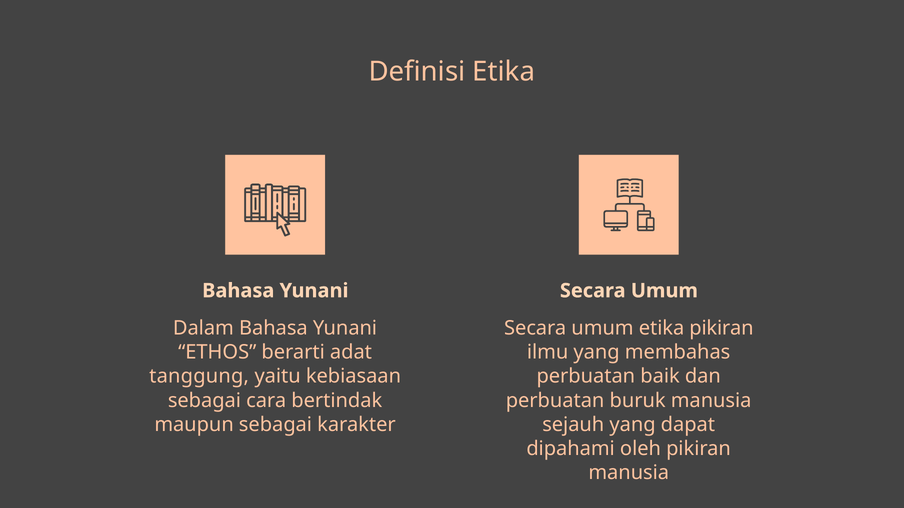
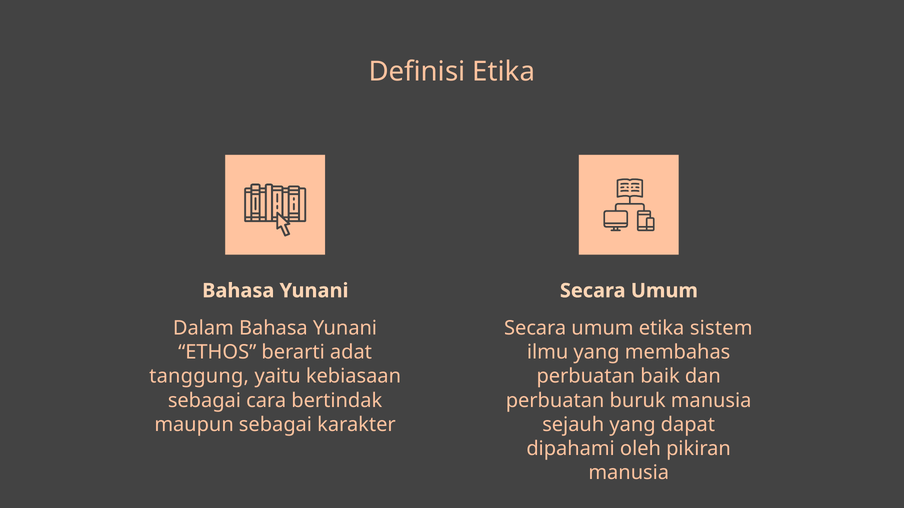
etika pikiran: pikiran -> sistem
